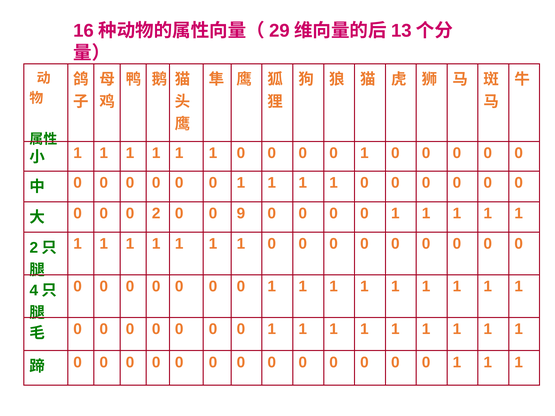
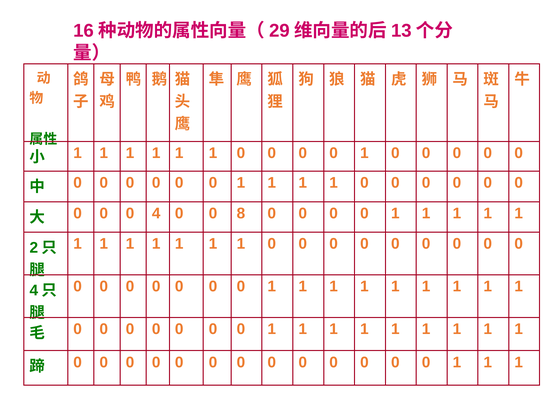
2: 2 -> 4
9: 9 -> 8
